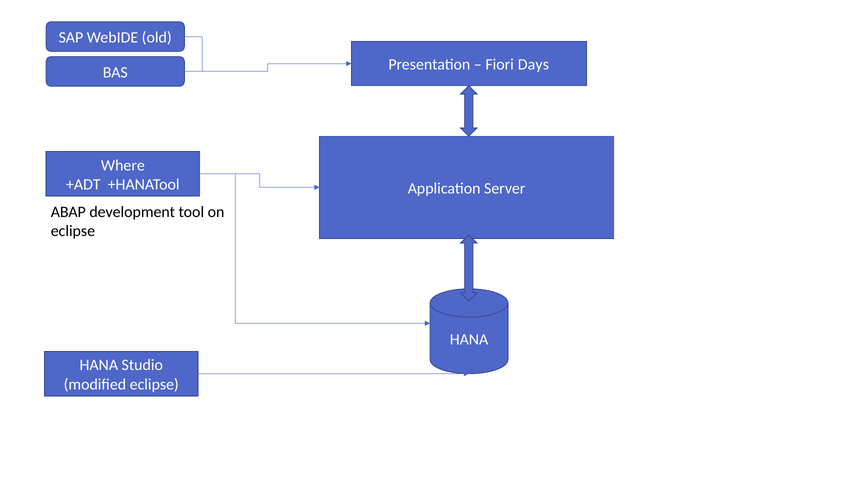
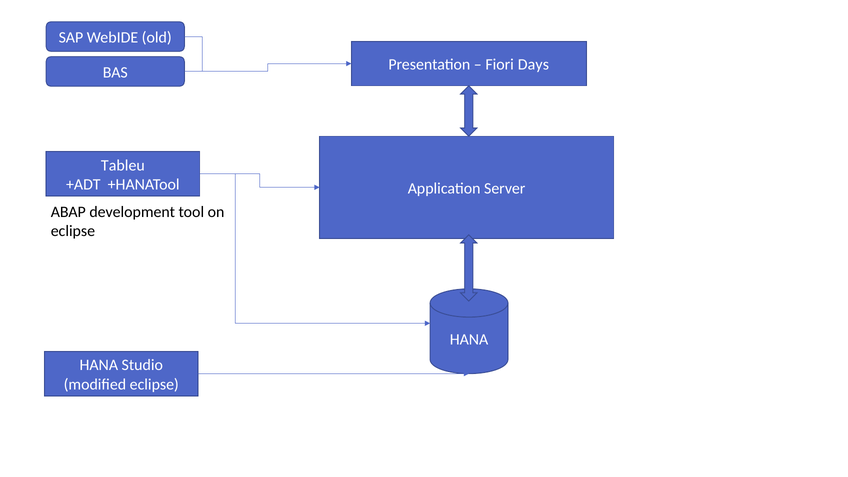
Where: Where -> Tableu
